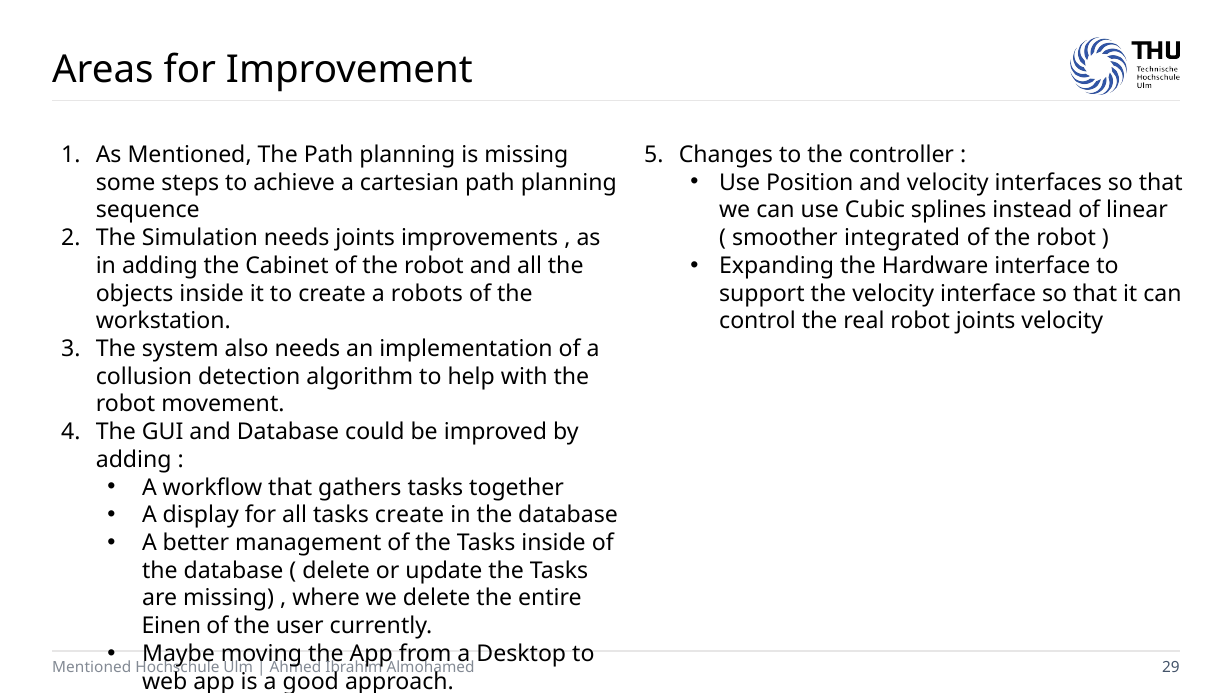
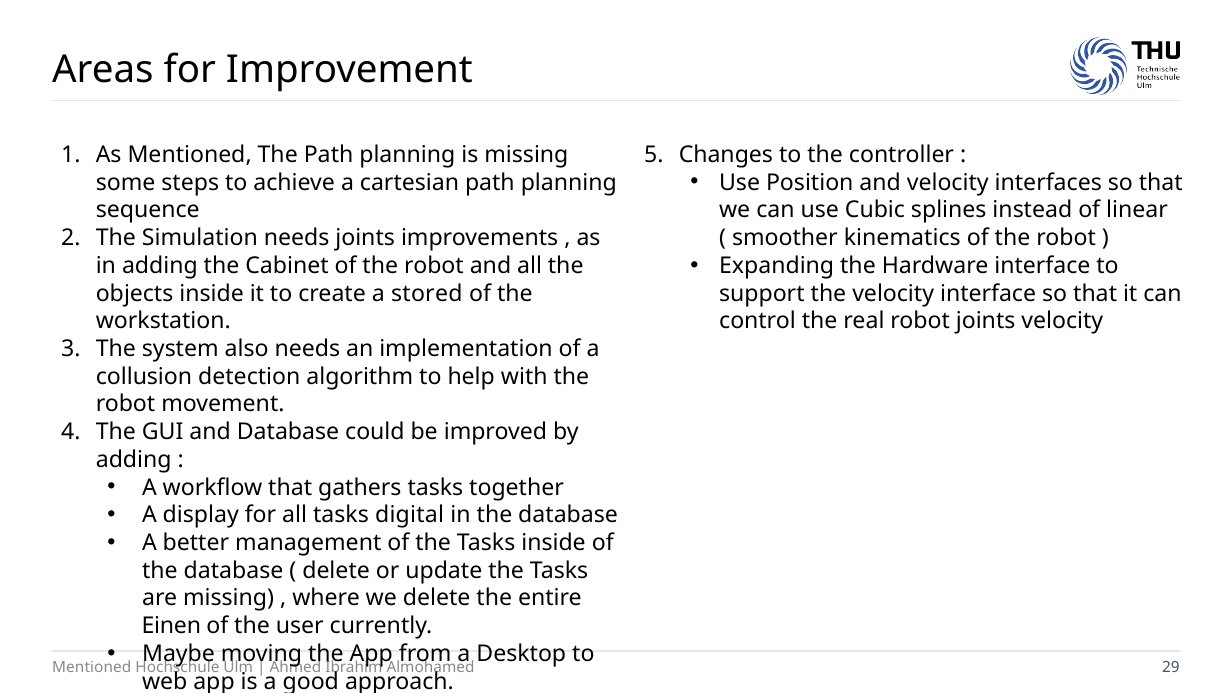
integrated: integrated -> kinematics
robots: robots -> stored
tasks create: create -> digital
